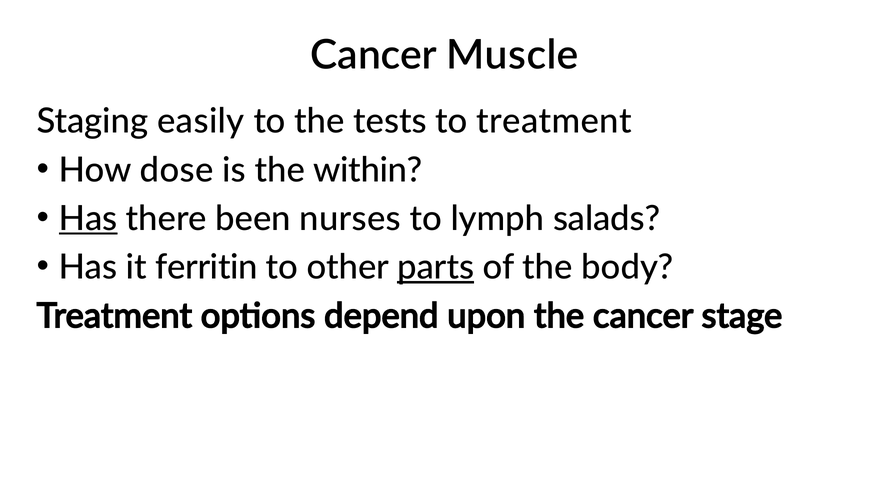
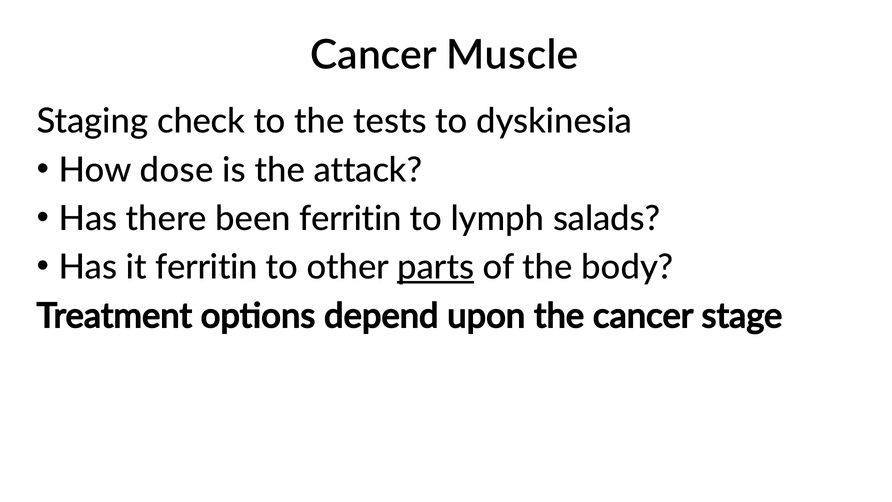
easily: easily -> check
to treatment: treatment -> dyskinesia
within: within -> attack
Has at (88, 219) underline: present -> none
been nurses: nurses -> ferritin
